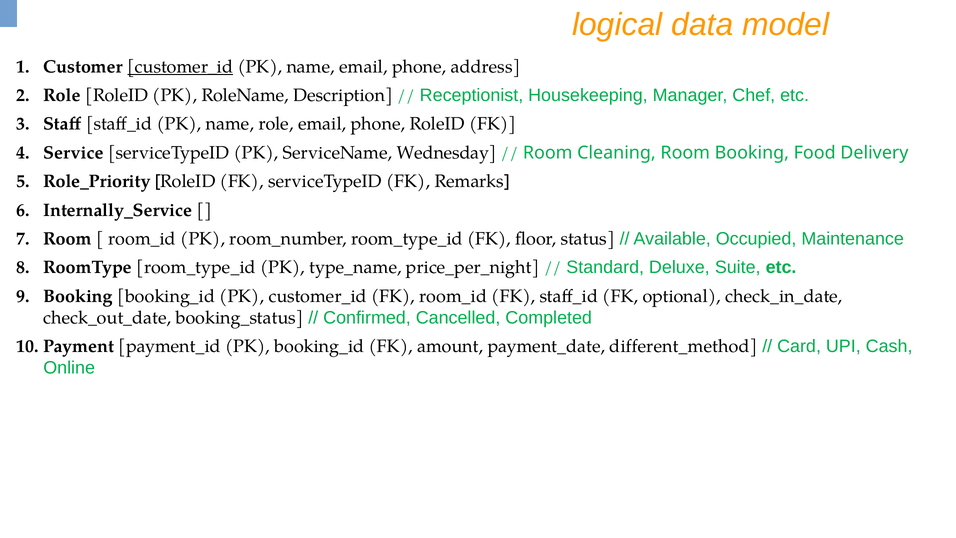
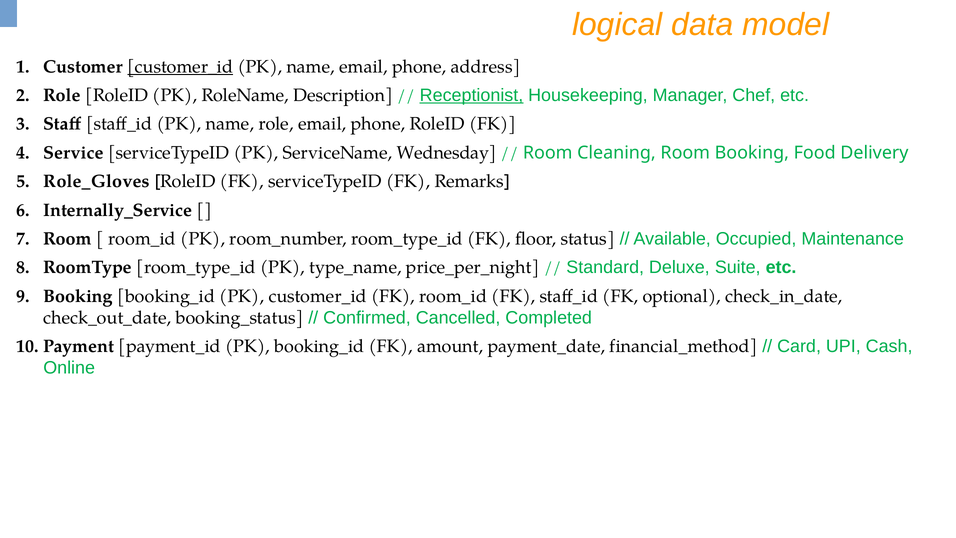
Receptionist underline: none -> present
Role_Priority: Role_Priority -> Role_Gloves
different_method: different_method -> financial_method
